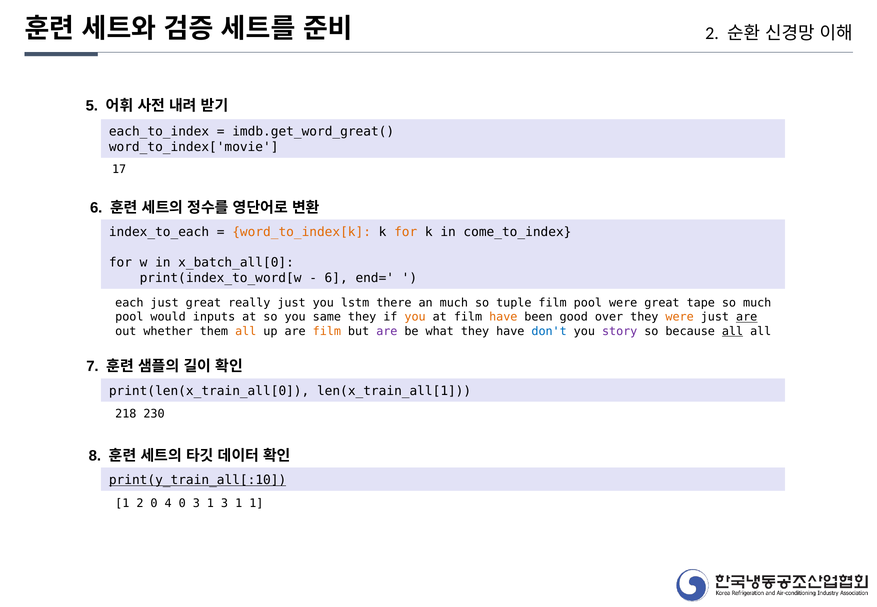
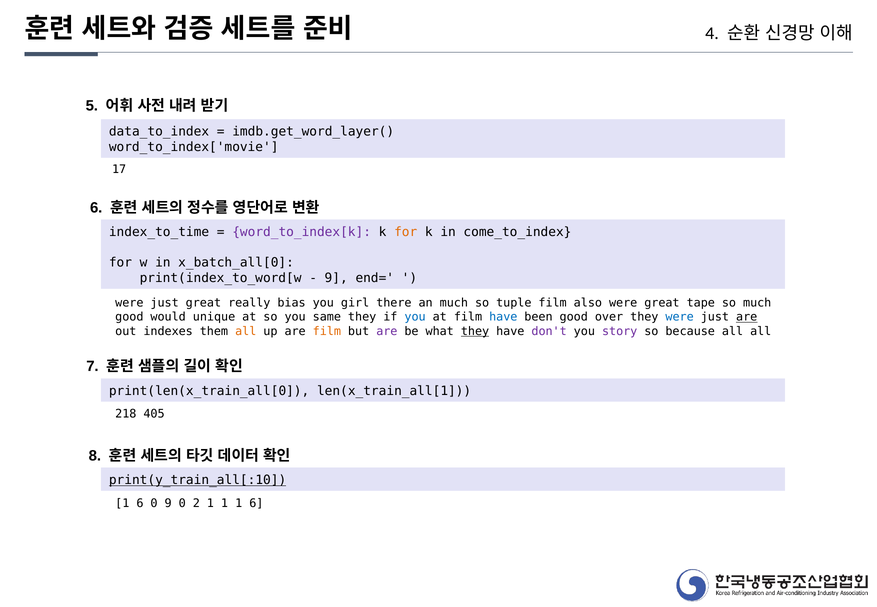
2 at (712, 33): 2 -> 4
each_to_index: each_to_index -> data_to_index
imdb.get_word_great(: imdb.get_word_great( -> imdb.get_word_layer(
index_to_each: index_to_each -> index_to_time
word_to_index[k colour: orange -> purple
6 at (336, 278): 6 -> 9
each at (129, 303): each -> were
really just: just -> bias
lstm: lstm -> girl
film pool: pool -> also
pool at (129, 317): pool -> good
inputs: inputs -> unique
you at (415, 317) colour: orange -> blue
have at (503, 317) colour: orange -> blue
were at (680, 317) colour: orange -> blue
whether: whether -> indexes
they at (475, 331) underline: none -> present
don't colour: blue -> purple
all at (733, 331) underline: present -> none
230: 230 -> 405
2 at (140, 503): 2 -> 6
0 4: 4 -> 9
0 3: 3 -> 2
3 at (225, 503): 3 -> 1
1 at (256, 503): 1 -> 6
